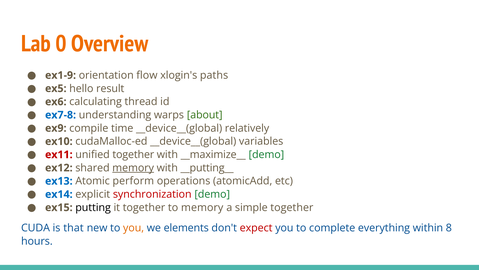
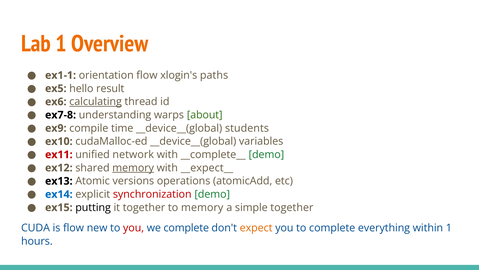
Lab 0: 0 -> 1
ex1-9: ex1-9 -> ex1-1
calculating underline: none -> present
ex7-8 colour: blue -> black
relatively: relatively -> students
unified together: together -> network
__maximize__: __maximize__ -> __complete__
__putting__: __putting__ -> __expect__
ex13 colour: blue -> black
perform: perform -> versions
is that: that -> flow
you at (134, 228) colour: orange -> red
we elements: elements -> complete
expect colour: red -> orange
within 8: 8 -> 1
